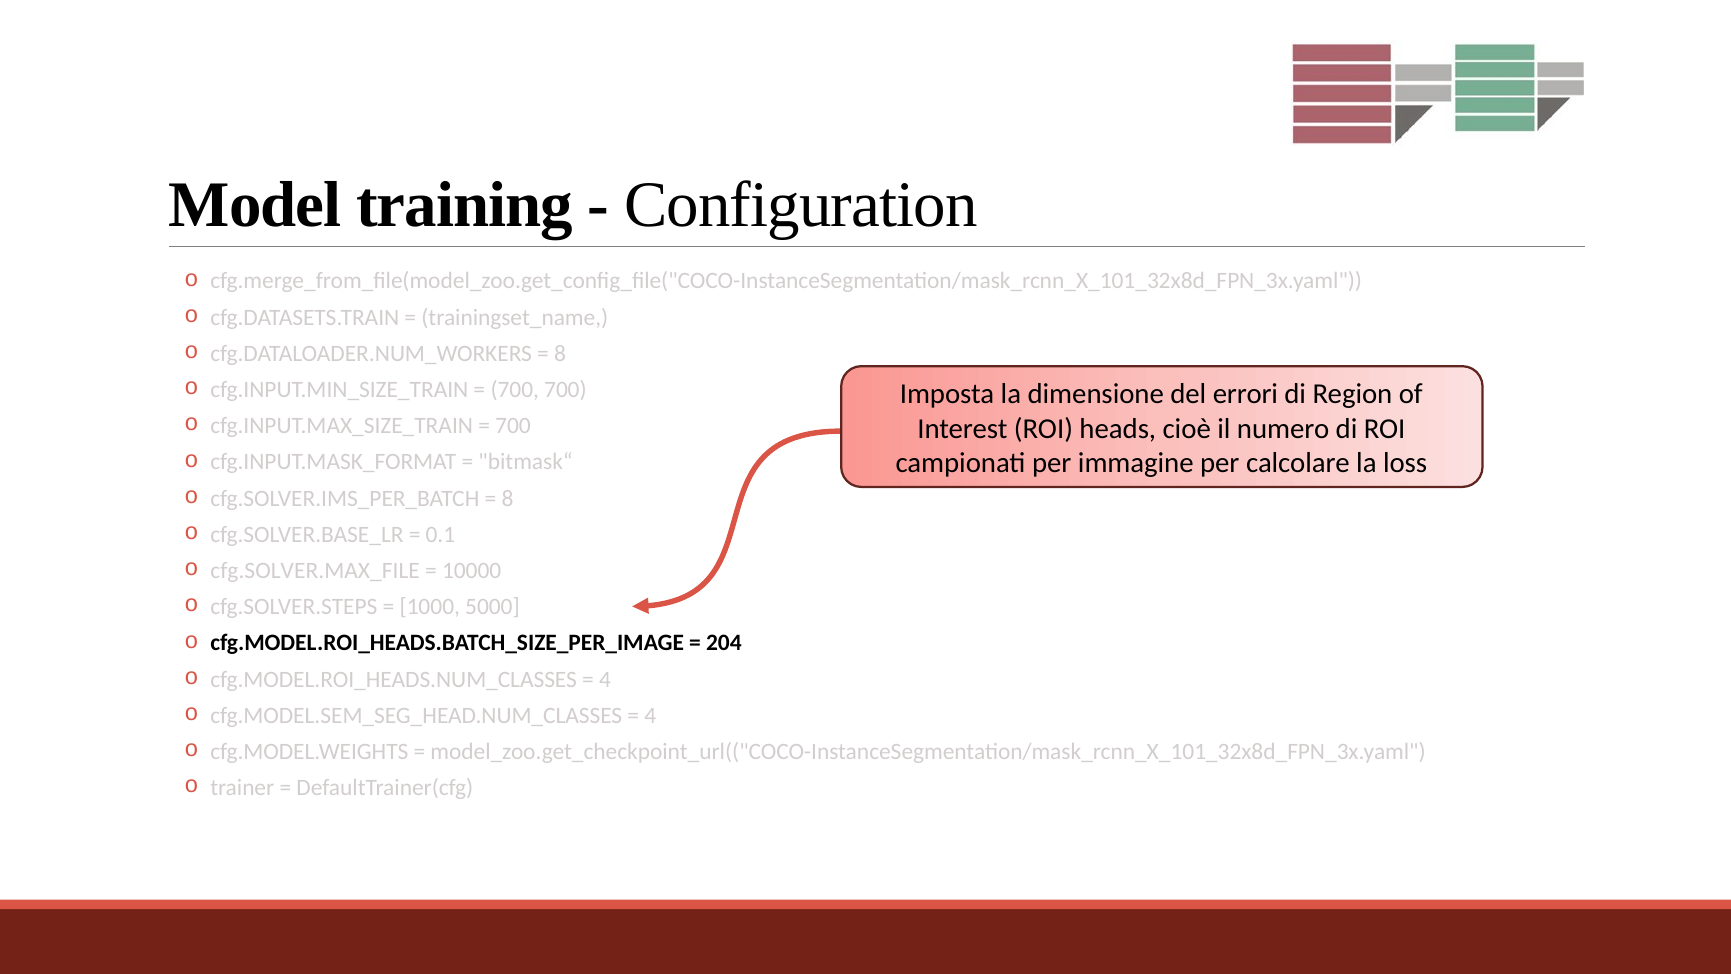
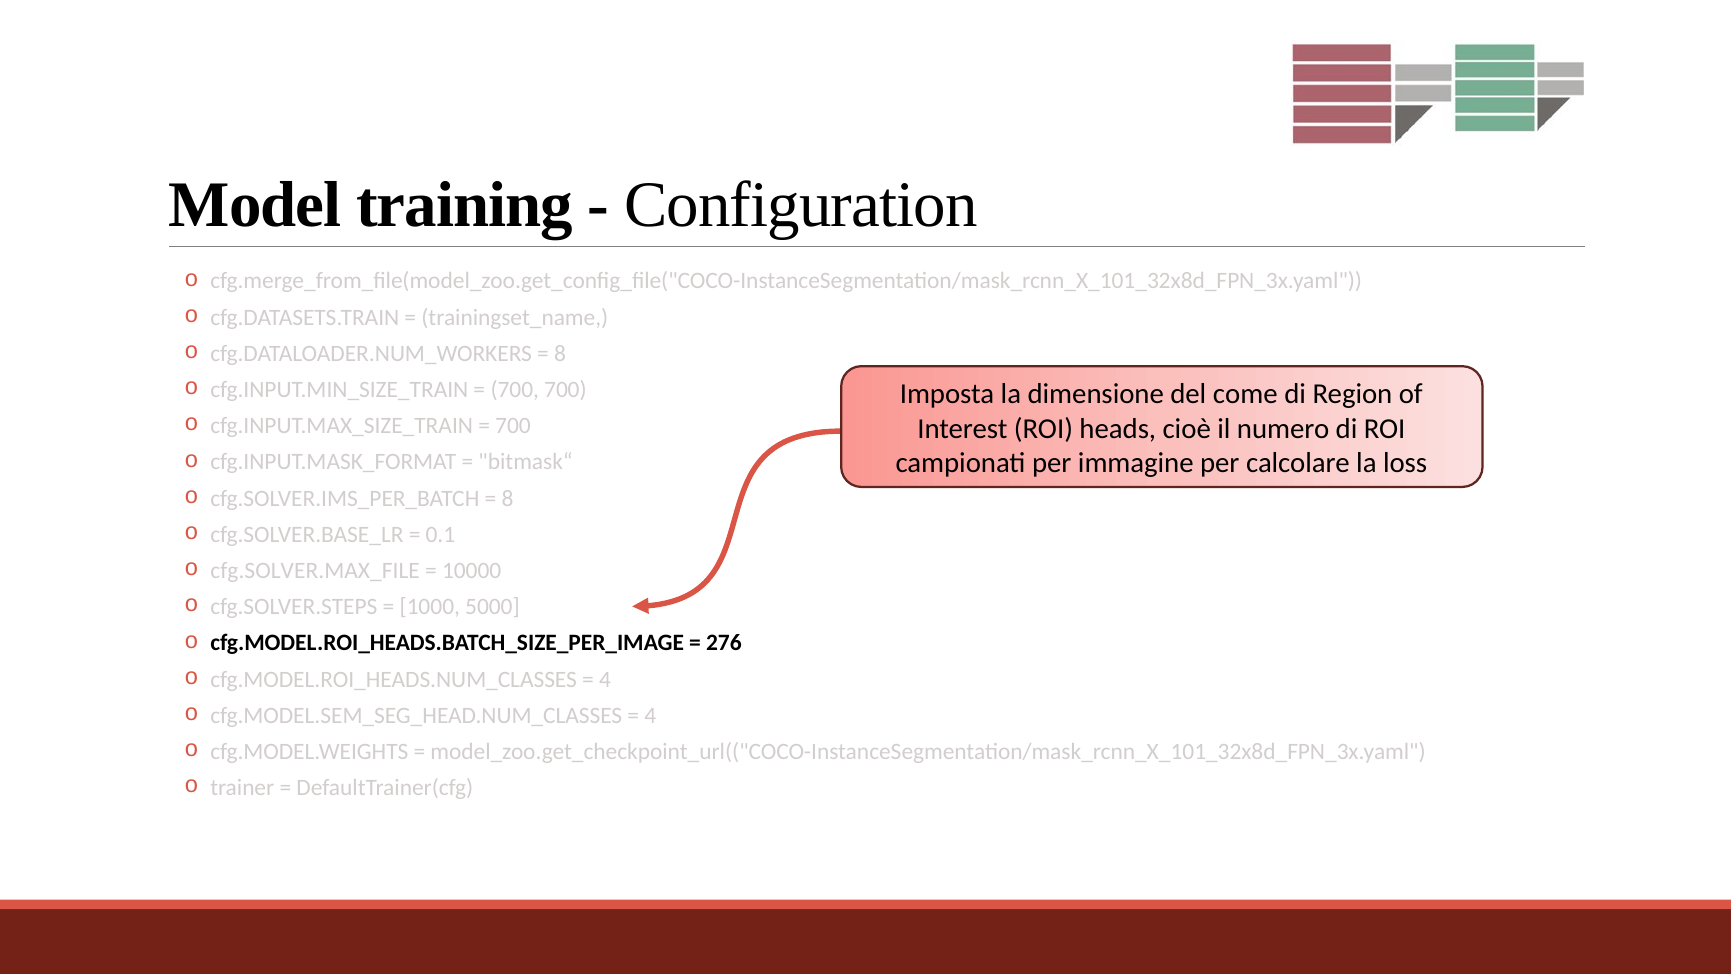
errori: errori -> come
204: 204 -> 276
